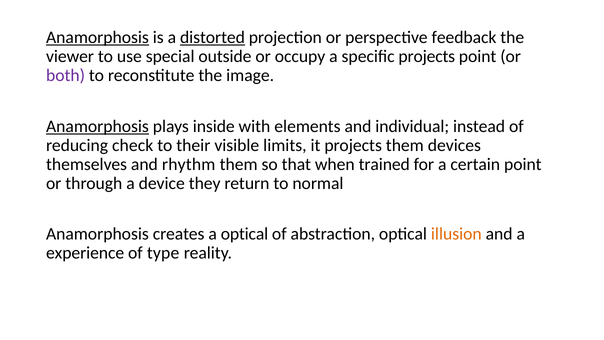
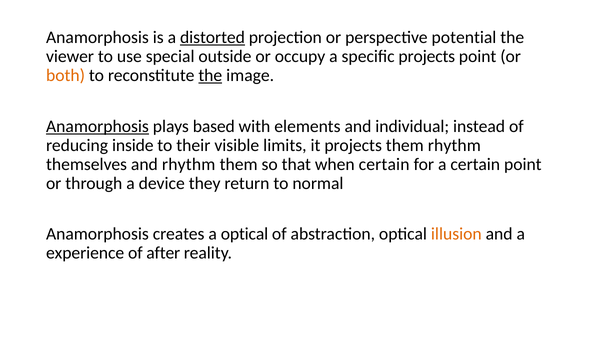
Anamorphosis at (97, 37) underline: present -> none
feedback: feedback -> potential
both colour: purple -> orange
the at (210, 76) underline: none -> present
inside: inside -> based
check: check -> inside
them devices: devices -> rhythm
when trained: trained -> certain
type: type -> after
